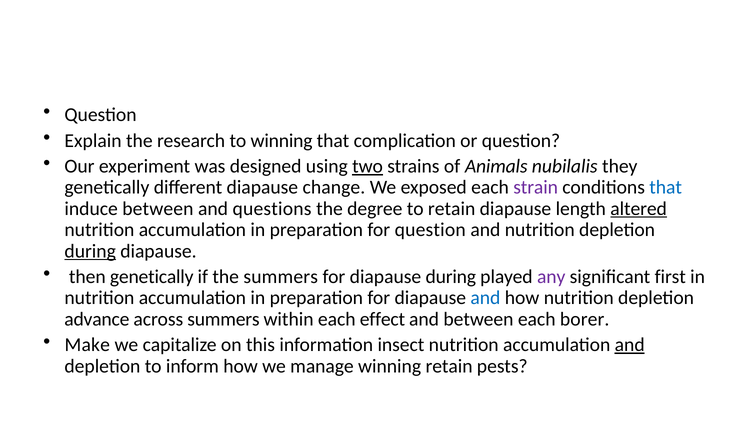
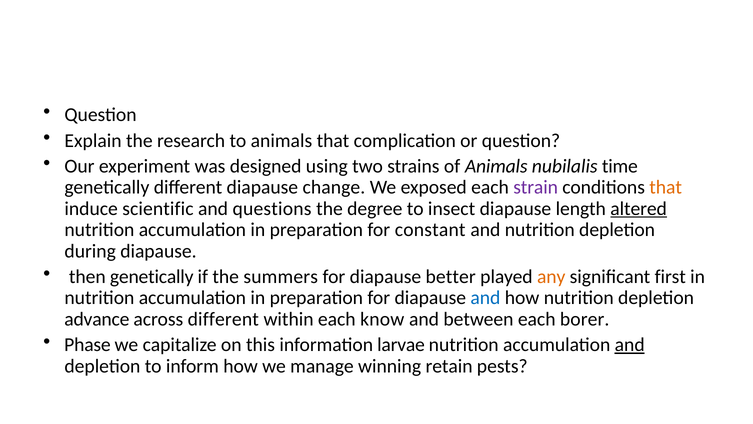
to winning: winning -> animals
two underline: present -> none
they: they -> time
that at (666, 187) colour: blue -> orange
induce between: between -> scientific
to retain: retain -> insect
for question: question -> constant
during at (90, 251) underline: present -> none
diapause during: during -> better
any colour: purple -> orange
across summers: summers -> different
effect: effect -> know
Make: Make -> Phase
insect: insect -> larvae
